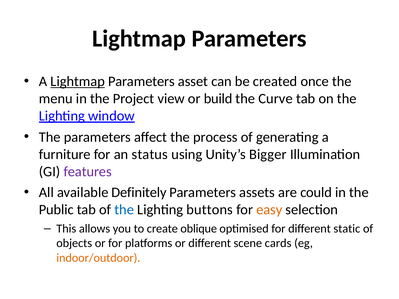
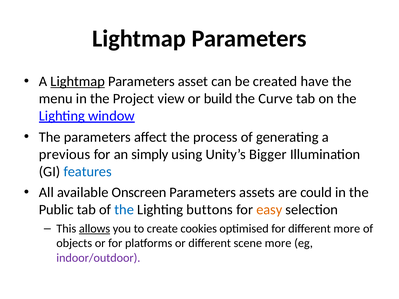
once: once -> have
furniture: furniture -> previous
status: status -> simply
features colour: purple -> blue
Definitely: Definitely -> Onscreen
allows underline: none -> present
oblique: oblique -> cookies
different static: static -> more
scene cards: cards -> more
indoor/outdoor colour: orange -> purple
